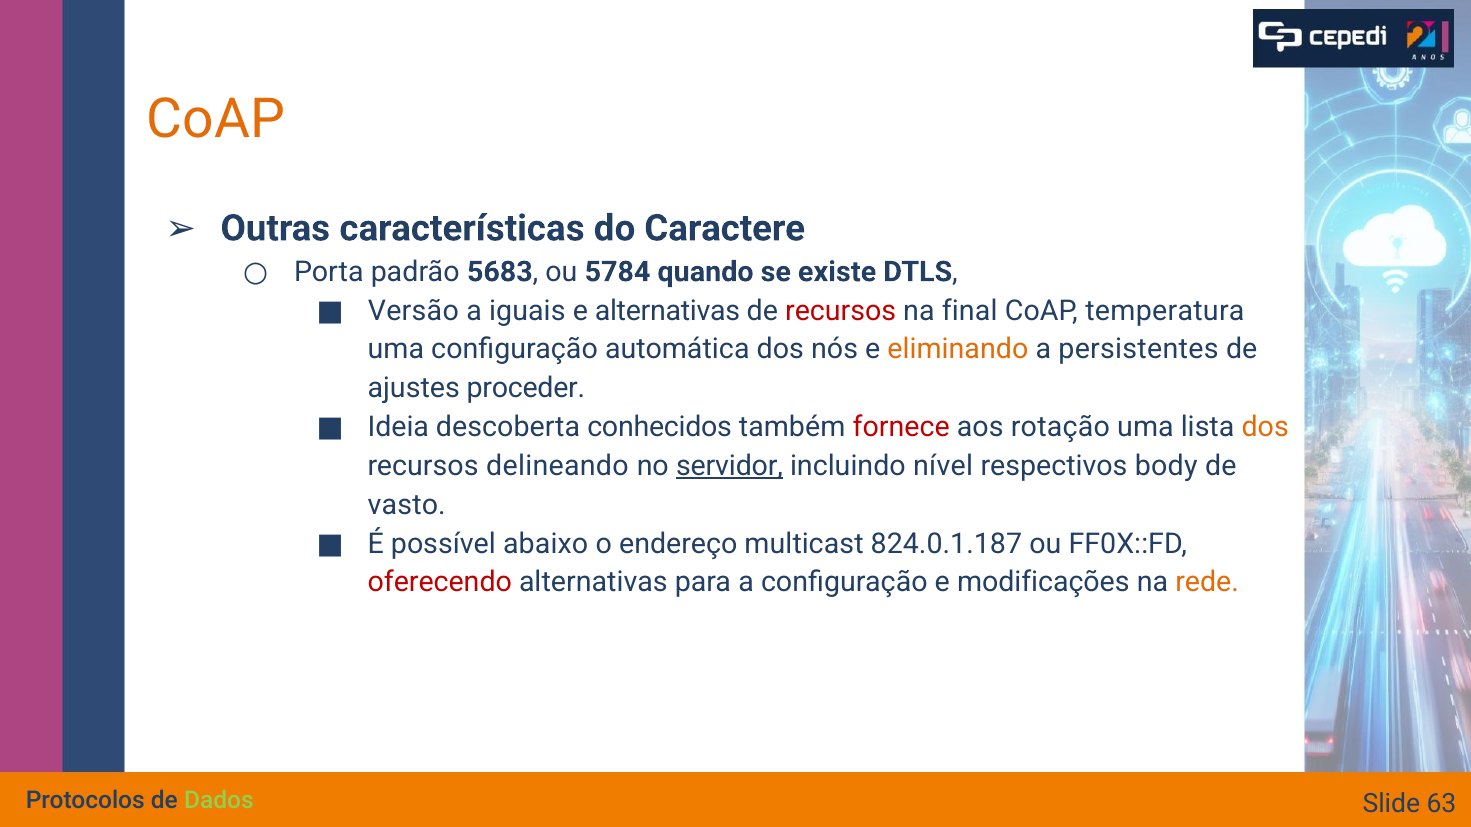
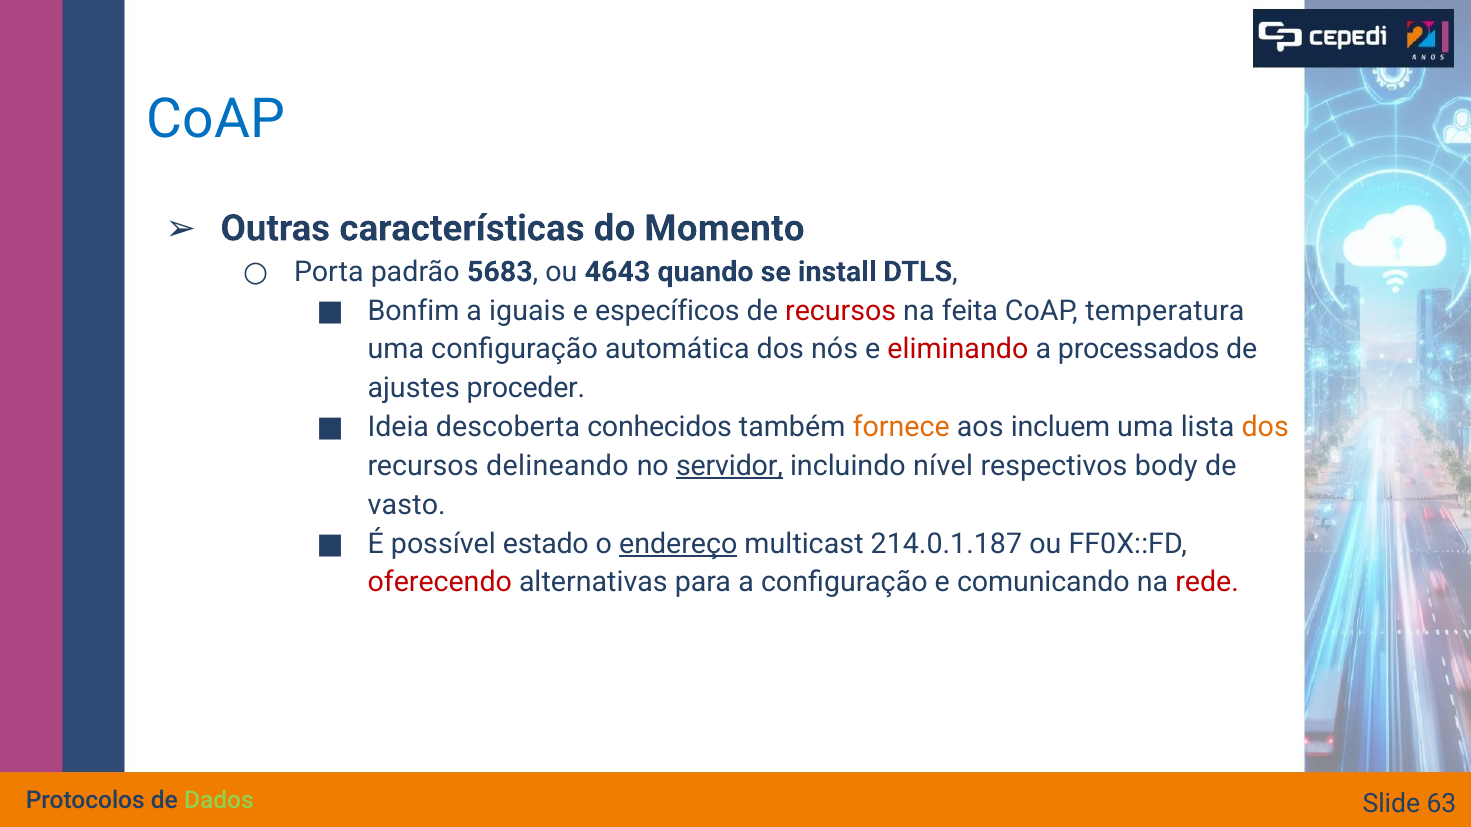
CoAP at (216, 119) colour: orange -> blue
Caractere: Caractere -> Momento
5784: 5784 -> 4643
existe: existe -> install
Versão: Versão -> Bonfim
e alternativas: alternativas -> específicos
final: final -> feita
eliminando colour: orange -> red
persistentes: persistentes -> processados
fornece colour: red -> orange
rotação: rotação -> incluem
abaixo: abaixo -> estado
endereço underline: none -> present
824.0.1.187: 824.0.1.187 -> 214.0.1.187
modificações: modificações -> comunicando
rede colour: orange -> red
